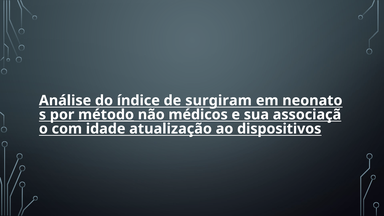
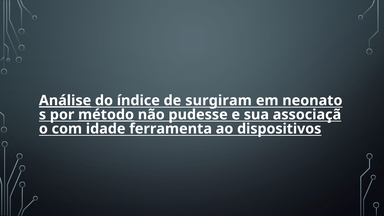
Análise underline: none -> present
médicos: médicos -> pudesse
atualização: atualização -> ferramenta
